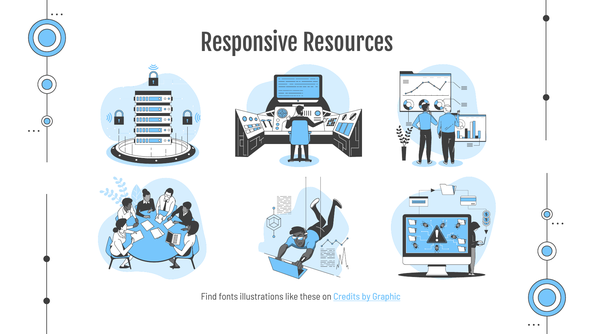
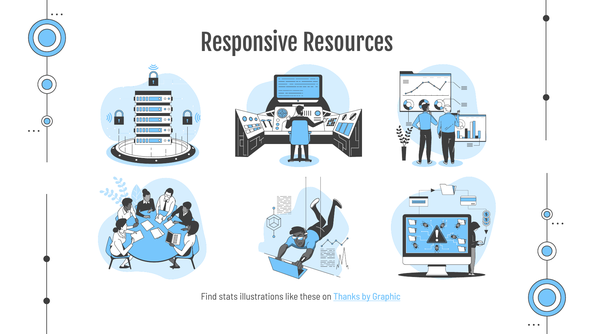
fonts: fonts -> stats
Credits: Credits -> Thanks
